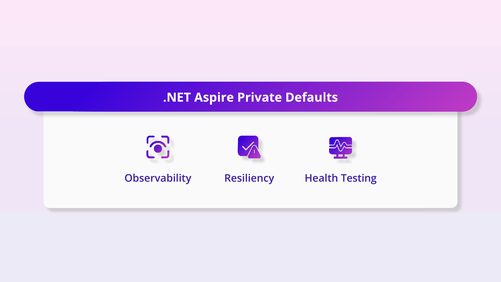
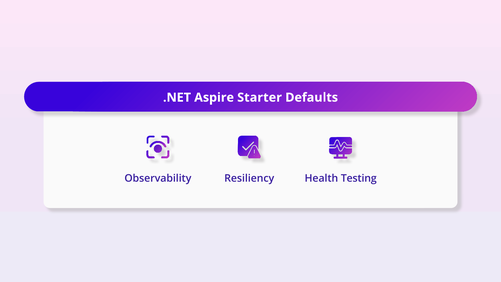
Private: Private -> Starter
